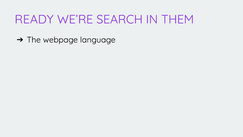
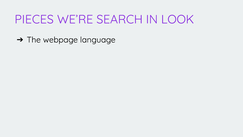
READY: READY -> PIECES
THEM: THEM -> LOOK
